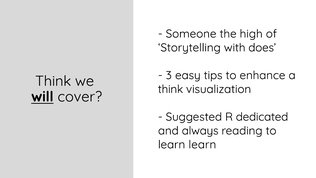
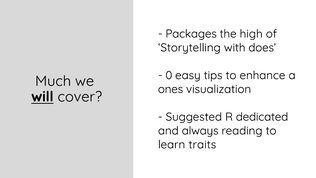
Someone: Someone -> Packages
3: 3 -> 0
Think at (53, 81): Think -> Much
think at (171, 89): think -> ones
learn learn: learn -> traits
